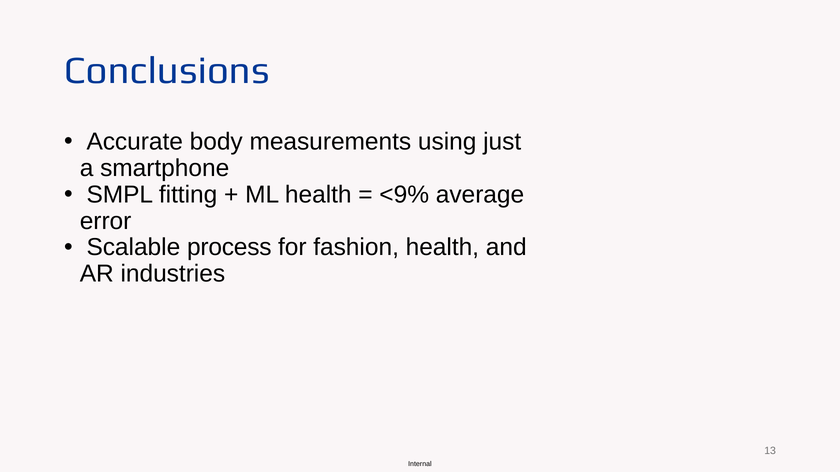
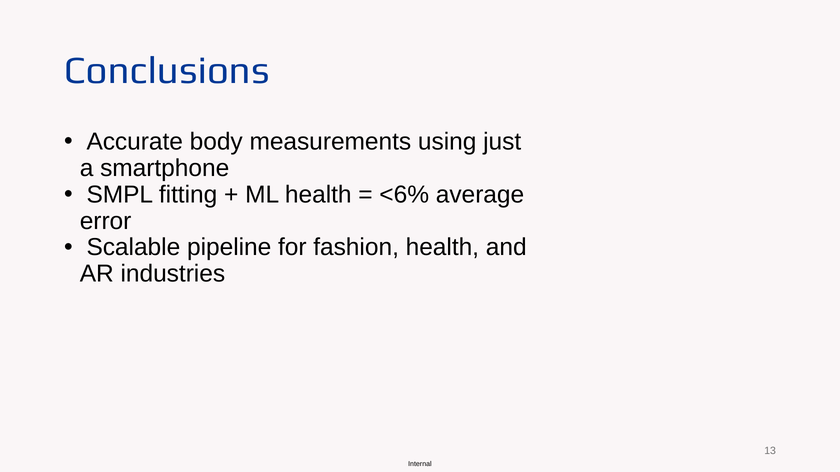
<9%: <9% -> <6%
process: process -> pipeline
